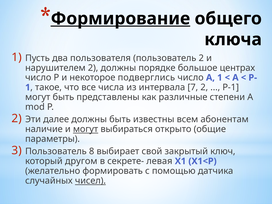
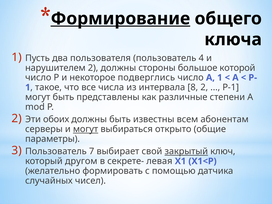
пользователь 2: 2 -> 4
порядке: порядке -> стороны
центрах: центрах -> которой
7: 7 -> 8
далее: далее -> обоих
наличие: наличие -> серверы
8: 8 -> 7
закрытый underline: none -> present
чисел underline: present -> none
